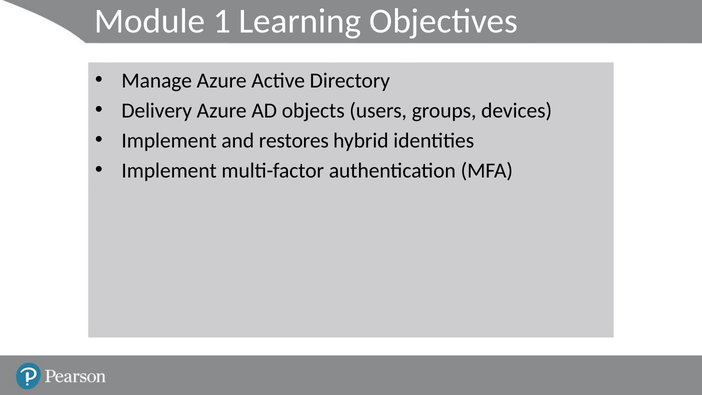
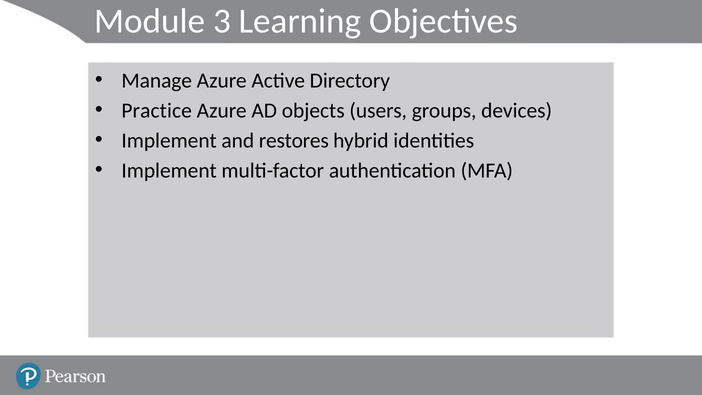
1: 1 -> 3
Delivery: Delivery -> Practice
